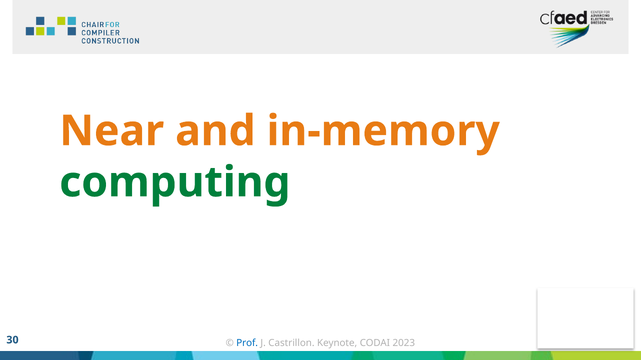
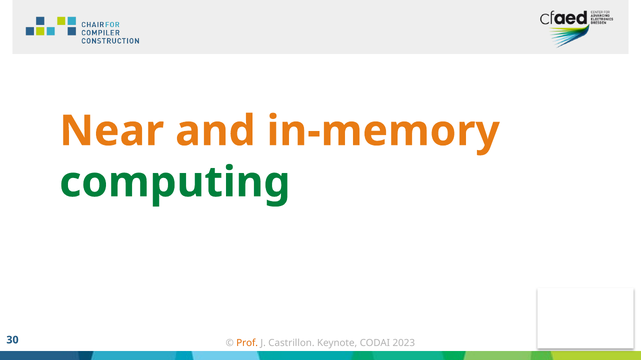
Prof colour: blue -> orange
